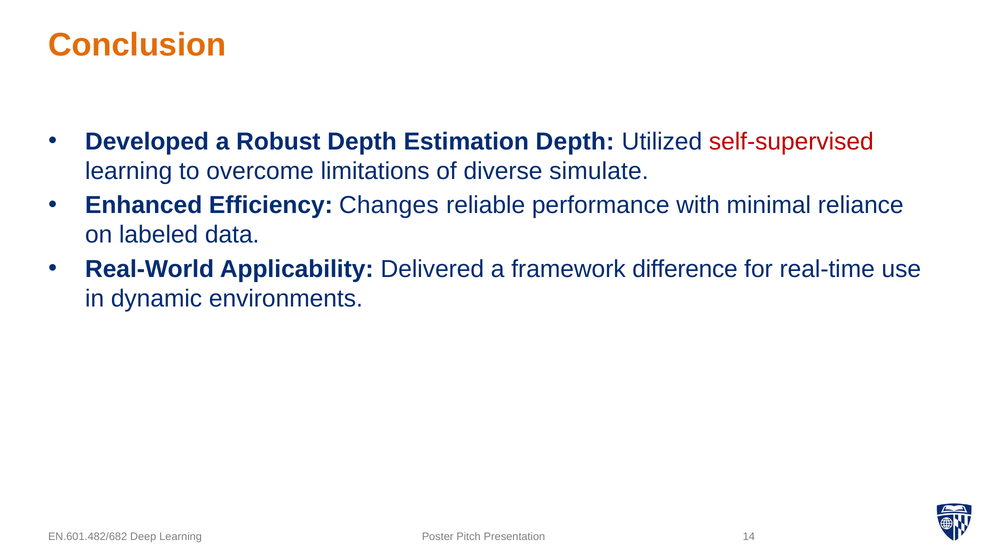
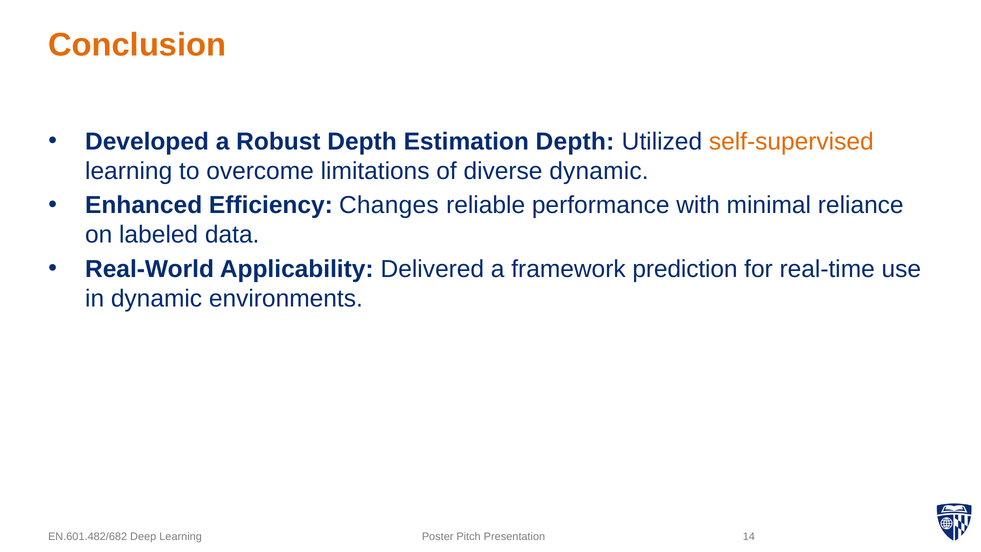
self-supervised colour: red -> orange
diverse simulate: simulate -> dynamic
difference: difference -> prediction
